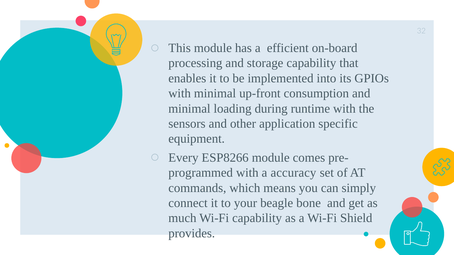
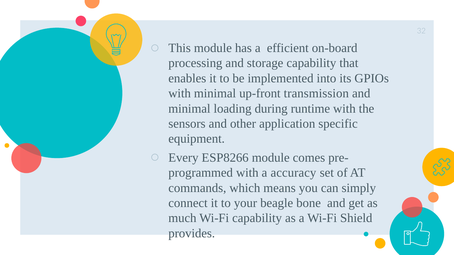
consumption: consumption -> transmission
